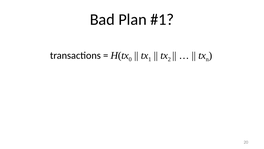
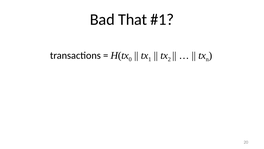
Plan: Plan -> That
